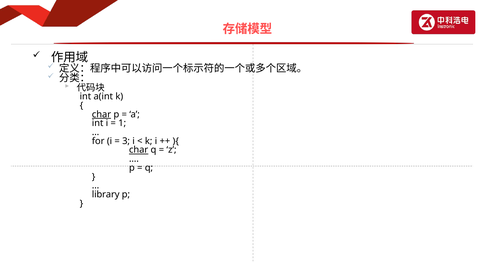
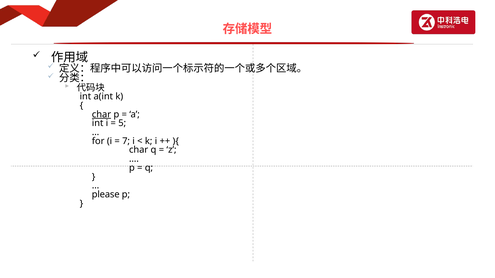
1: 1 -> 5
3: 3 -> 7
char at (139, 150) underline: present -> none
library: library -> please
